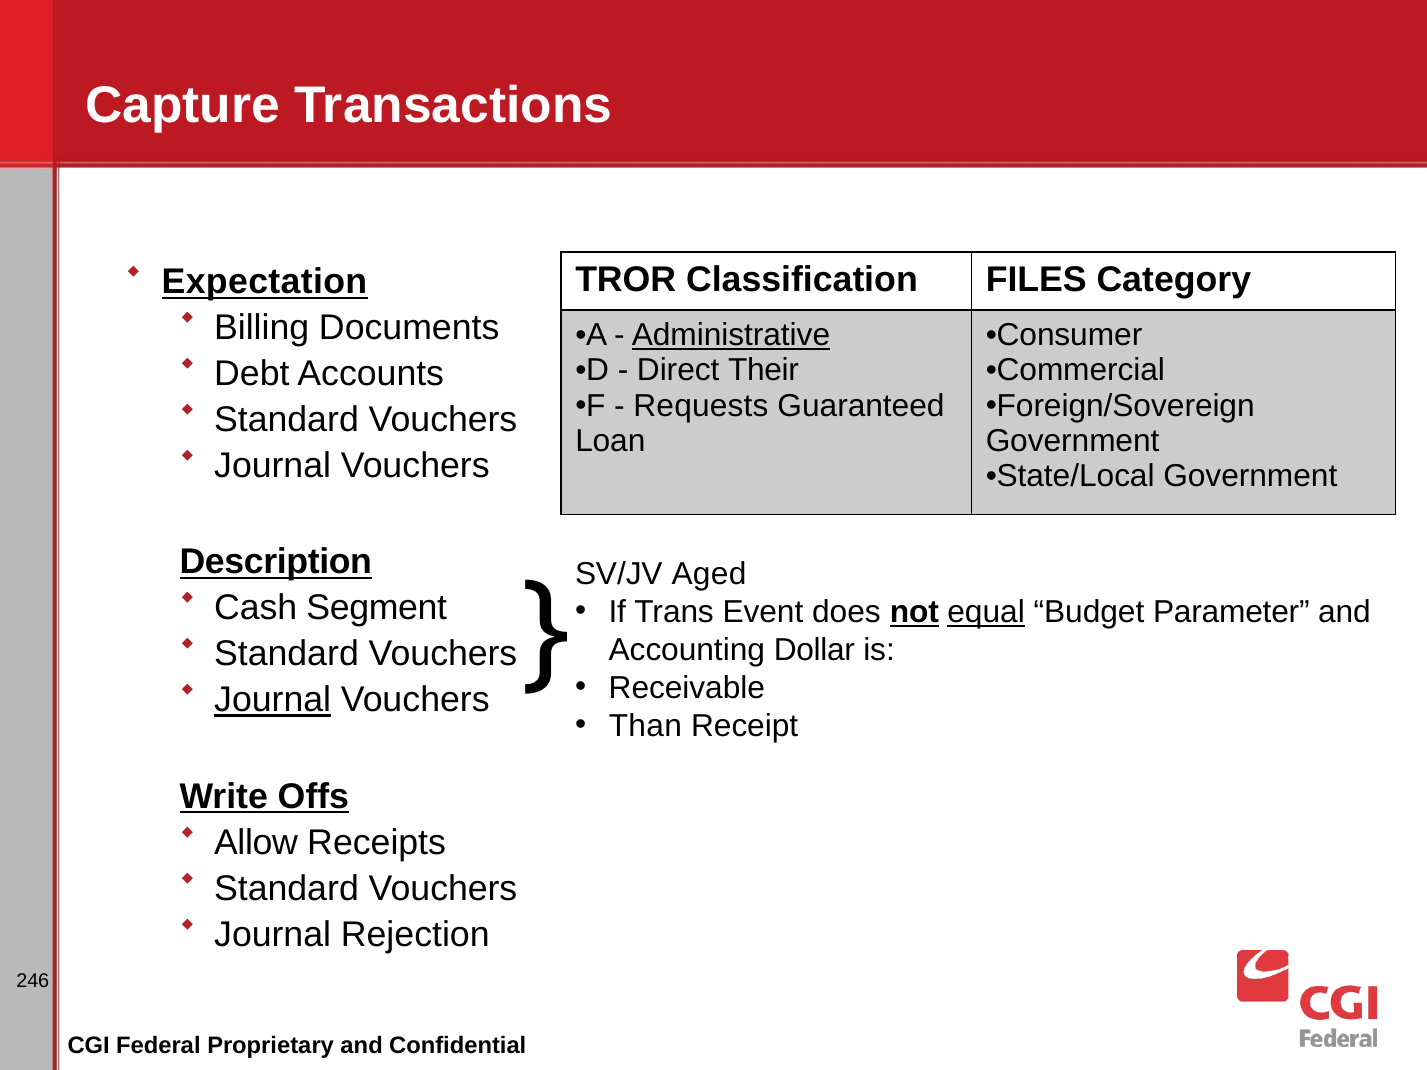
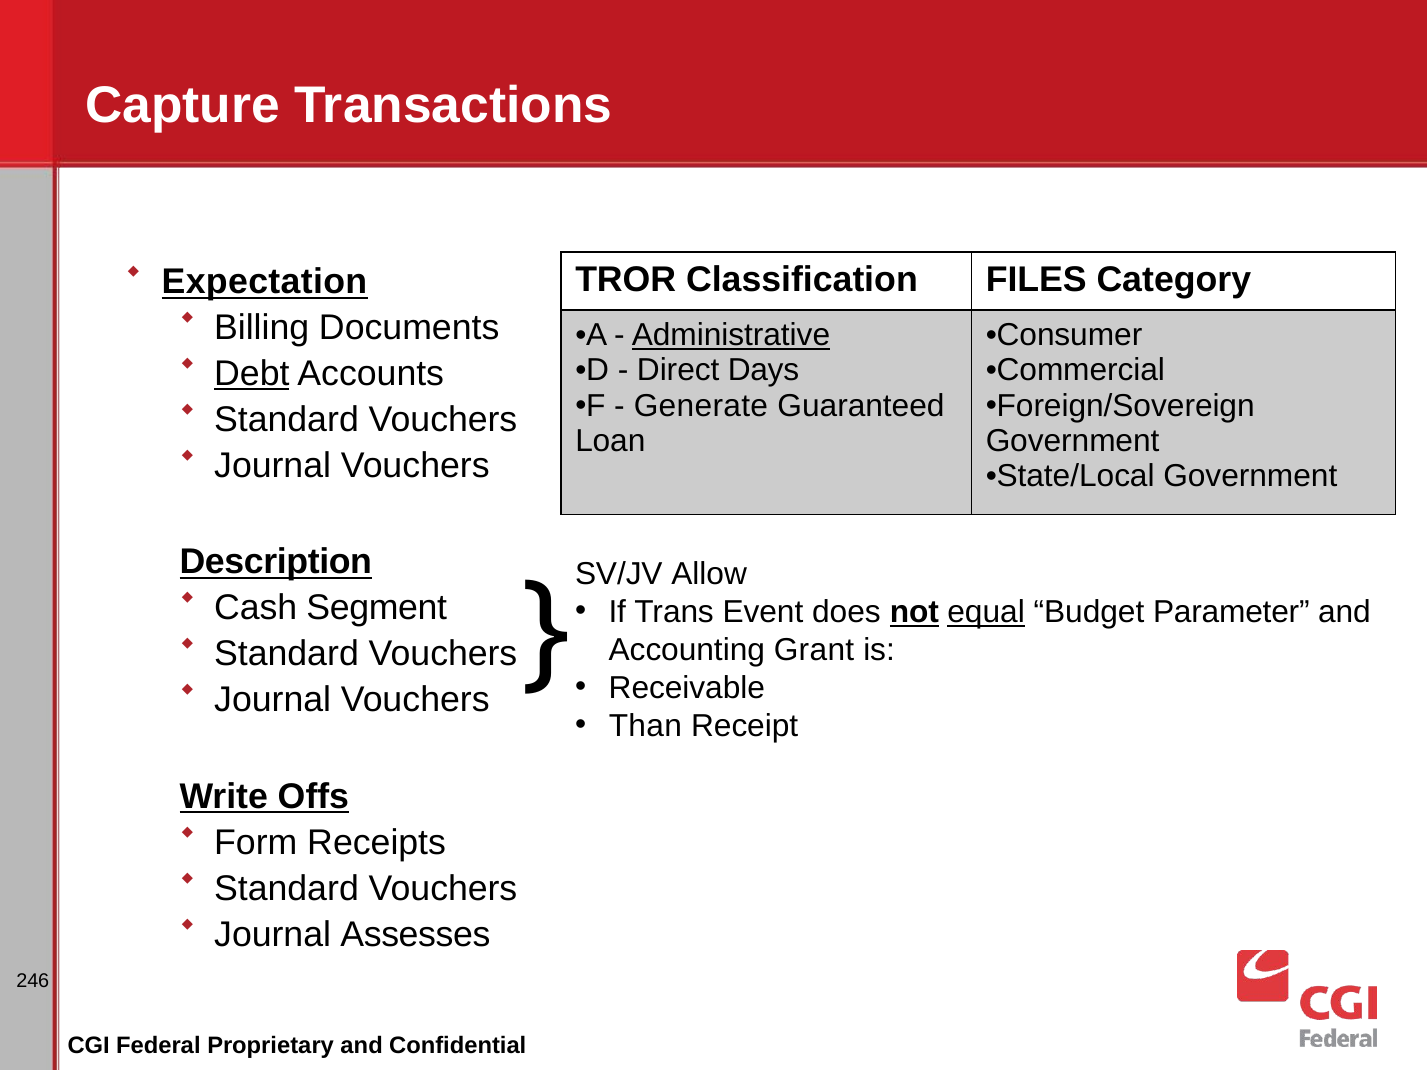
Debt underline: none -> present
Their: Their -> Days
Requests: Requests -> Generate
Aged: Aged -> Allow
Dollar: Dollar -> Grant
Journal at (273, 700) underline: present -> none
Allow: Allow -> Form
Rejection: Rejection -> Assesses
